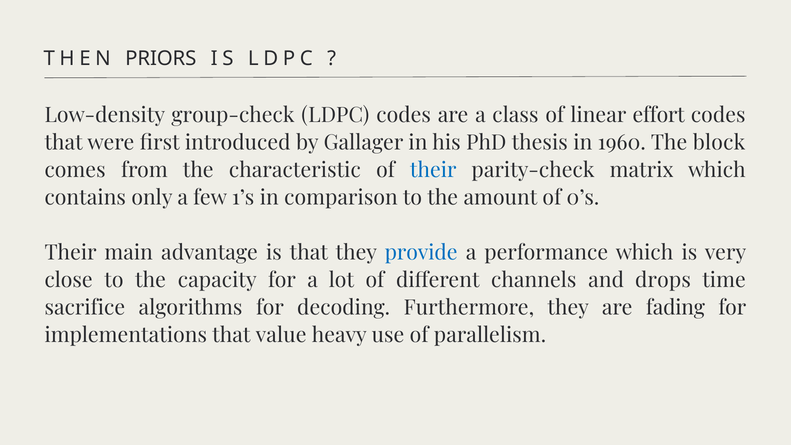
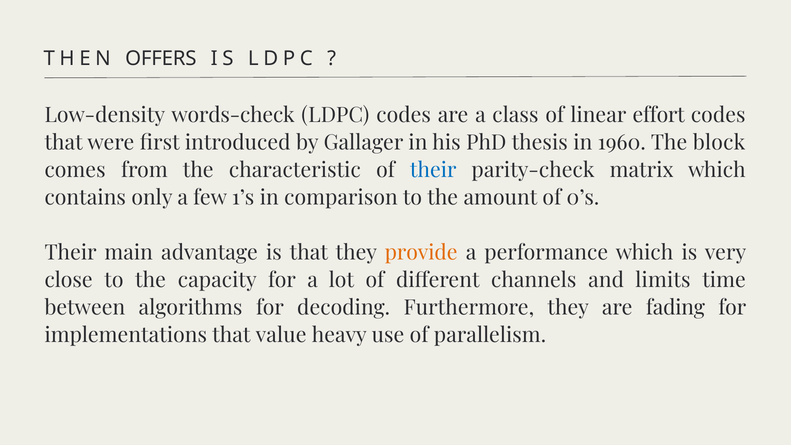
PRIORS: PRIORS -> OFFERS
group-check: group-check -> words-check
provide colour: blue -> orange
drops: drops -> limits
sacrifice: sacrifice -> between
